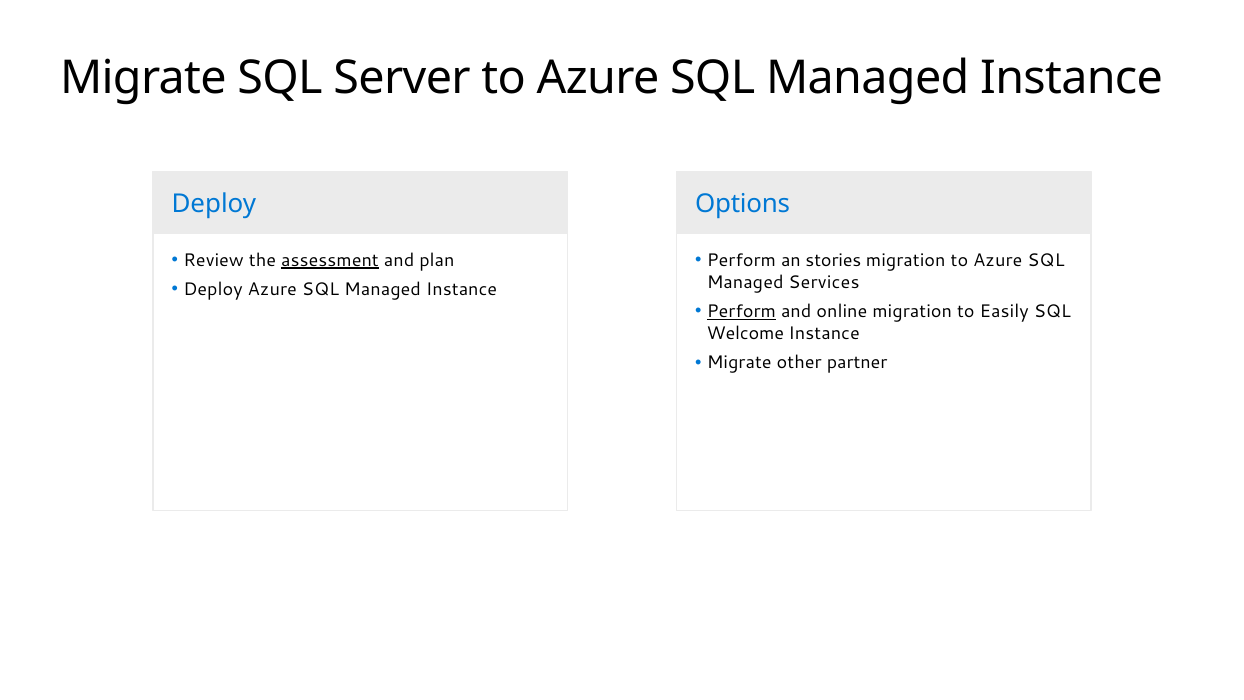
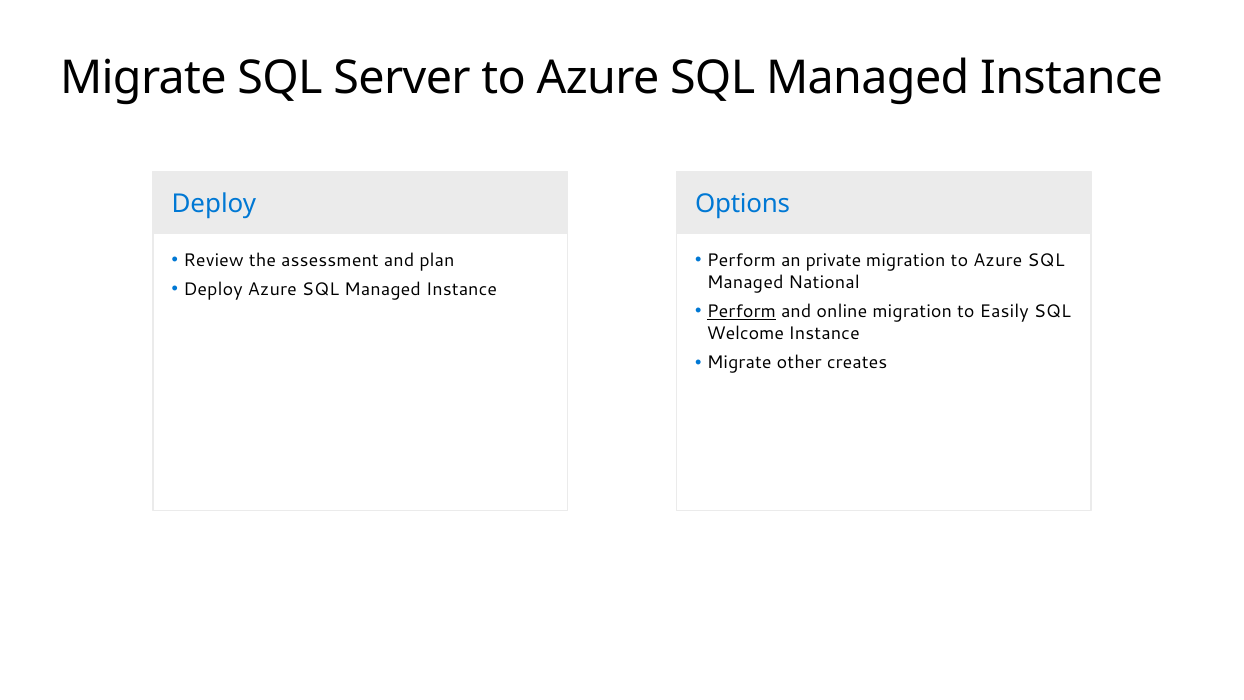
assessment underline: present -> none
stories: stories -> private
Services: Services -> National
partner: partner -> creates
